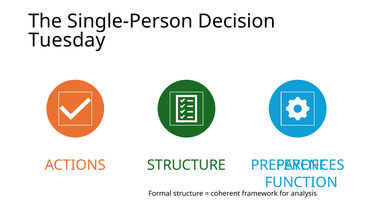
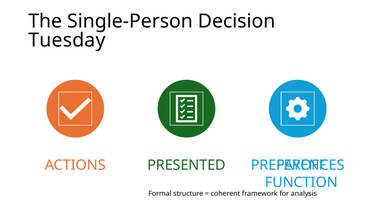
ACTIONS STRUCTURE: STRUCTURE -> PRESENTED
